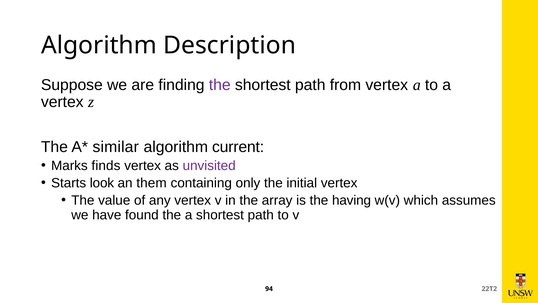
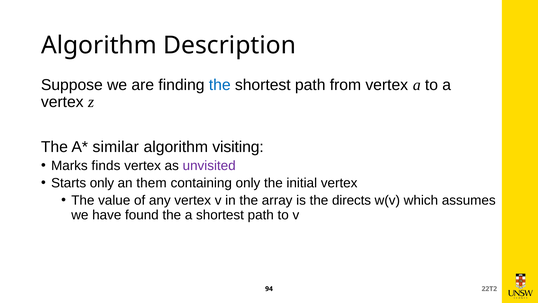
the at (220, 85) colour: purple -> blue
current: current -> visiting
Starts look: look -> only
having: having -> directs
